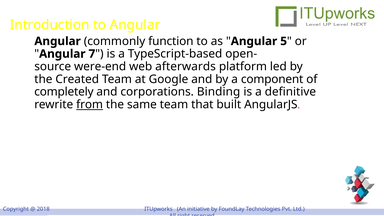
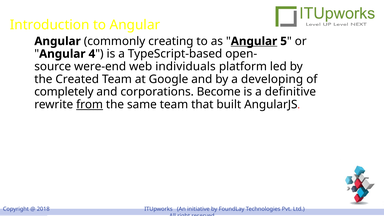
function: function -> creating
Angular at (254, 41) underline: none -> present
7: 7 -> 4
afterwards: afterwards -> individuals
component: component -> developing
Binding: Binding -> Become
